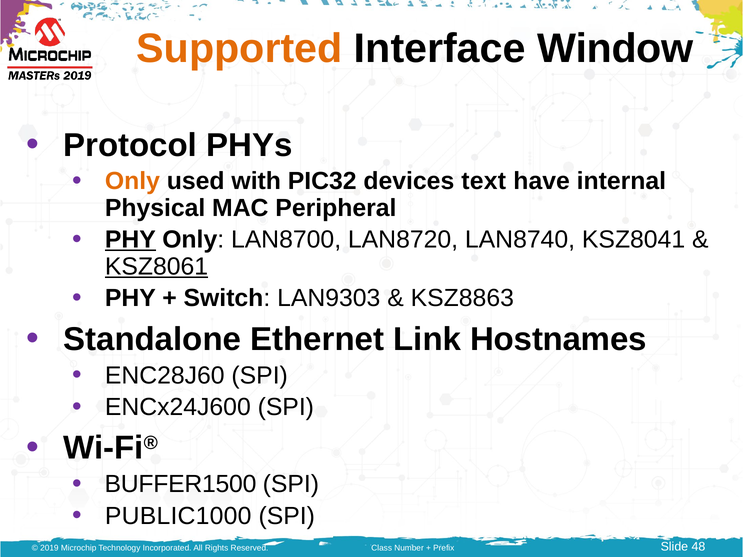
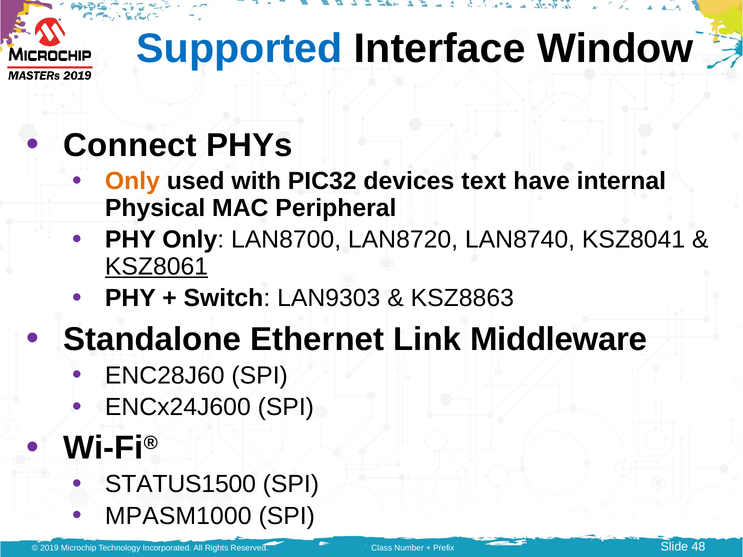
Supported colour: orange -> blue
Protocol: Protocol -> Connect
PHY at (130, 240) underline: present -> none
Hostnames: Hostnames -> Middleware
BUFFER1500: BUFFER1500 -> STATUS1500
PUBLIC1000: PUBLIC1000 -> MPASM1000
